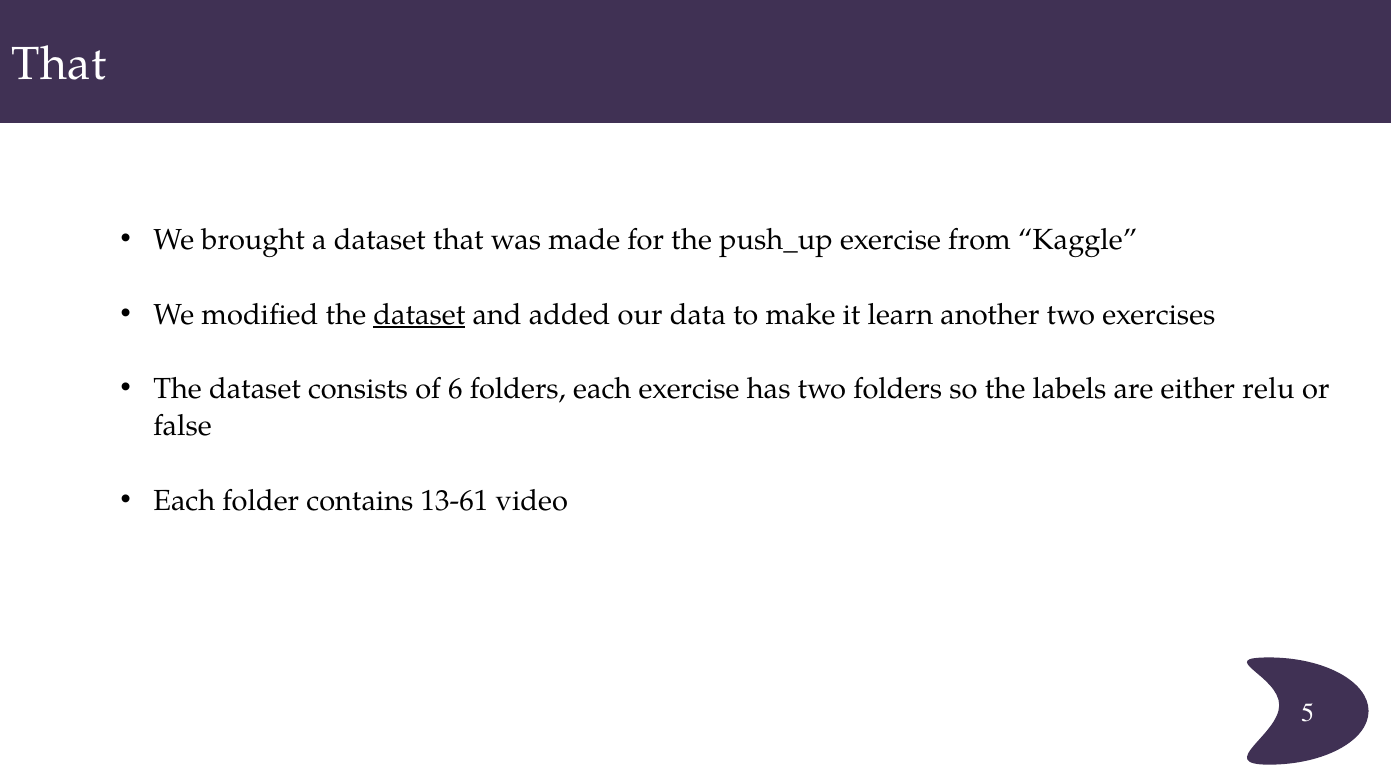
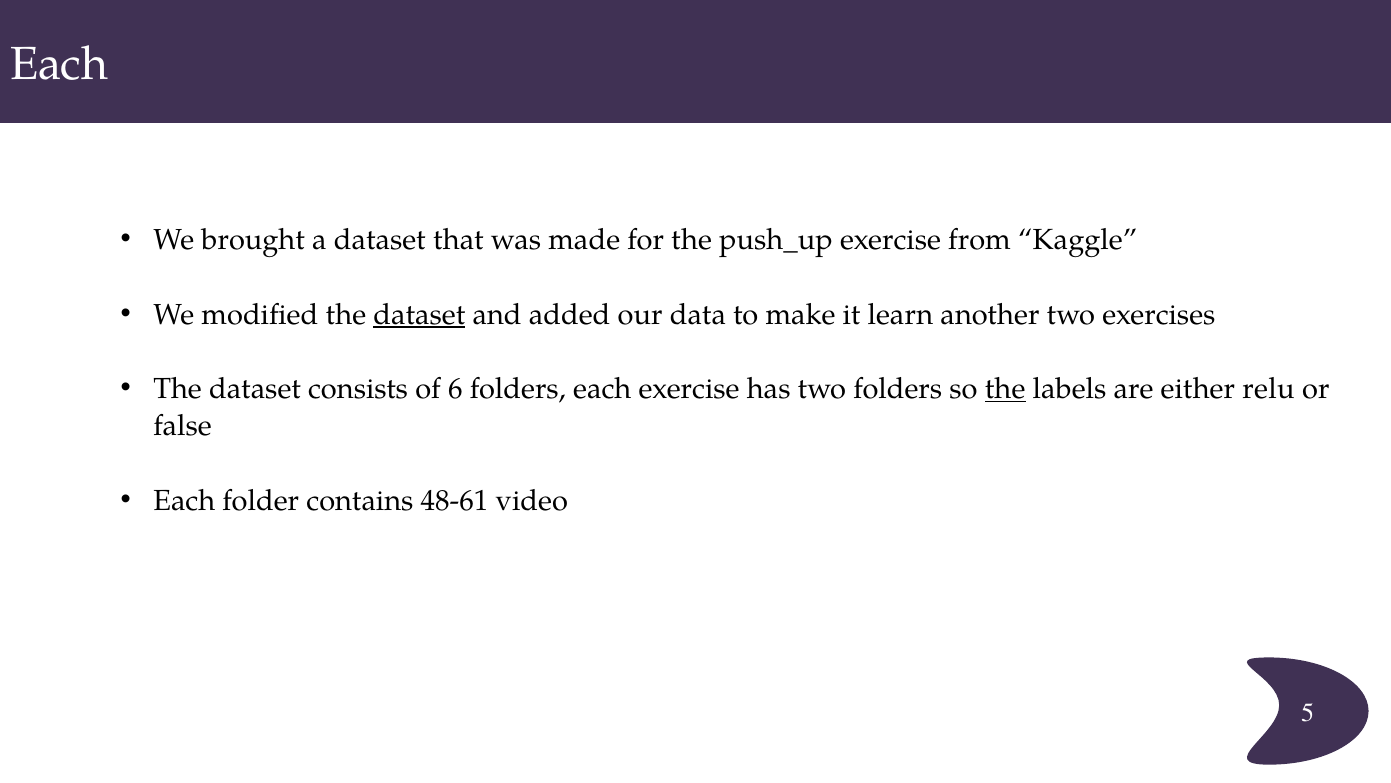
That at (59, 65): That -> Each
the at (1005, 389) underline: none -> present
13-61: 13-61 -> 48-61
